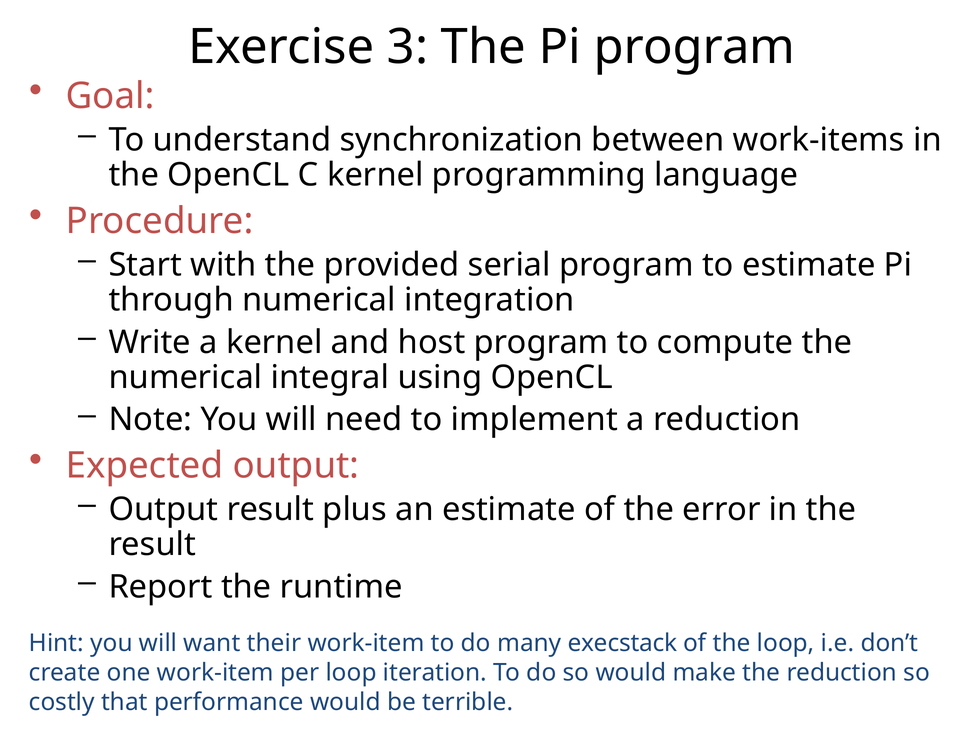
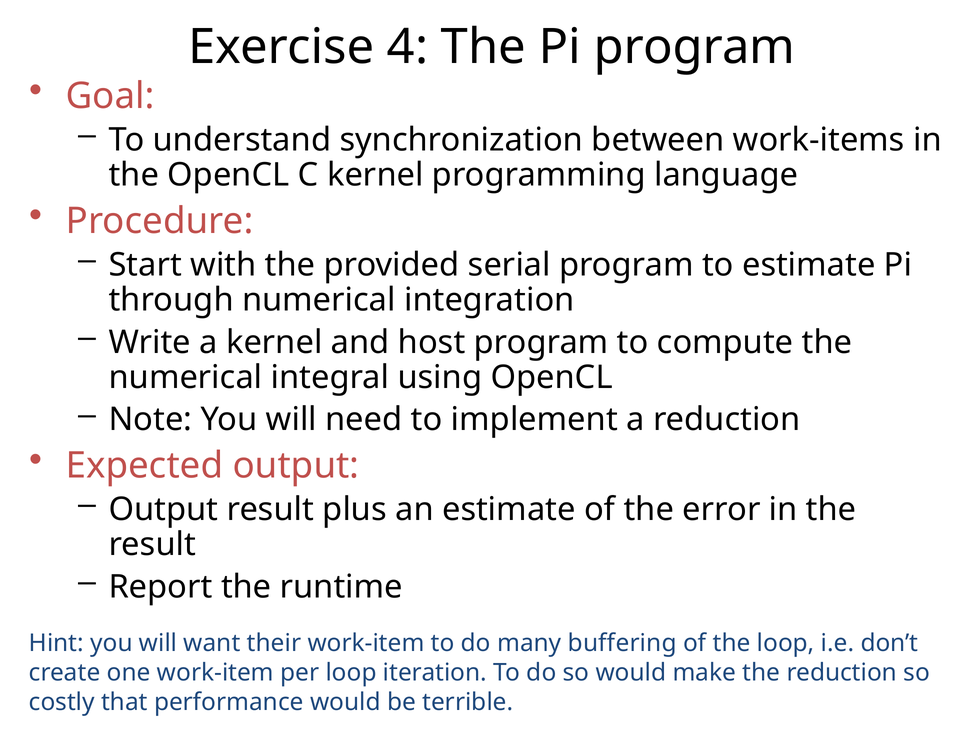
3: 3 -> 4
execstack: execstack -> buffering
